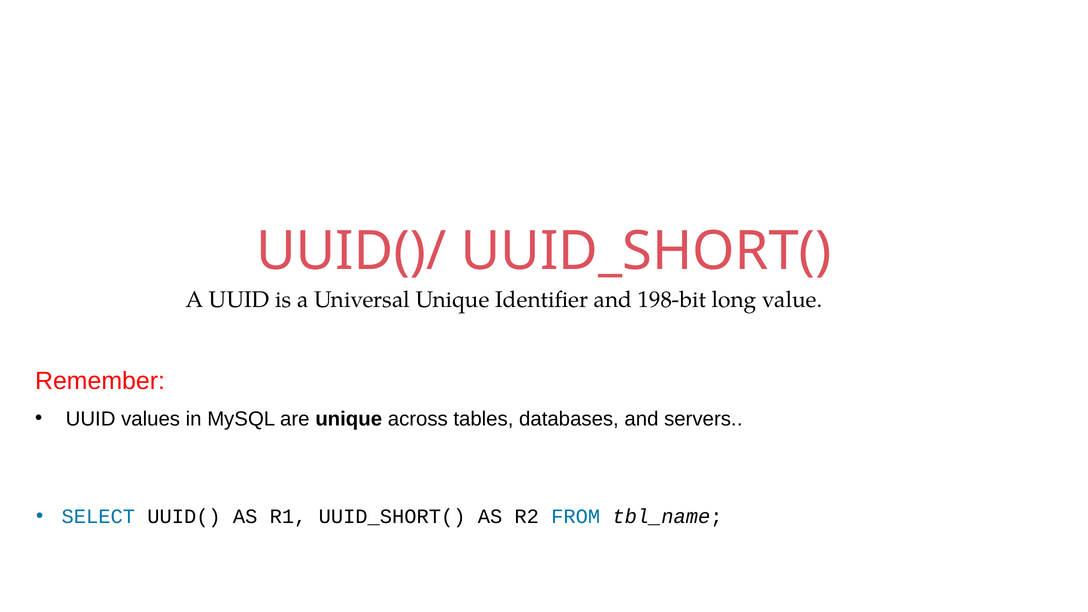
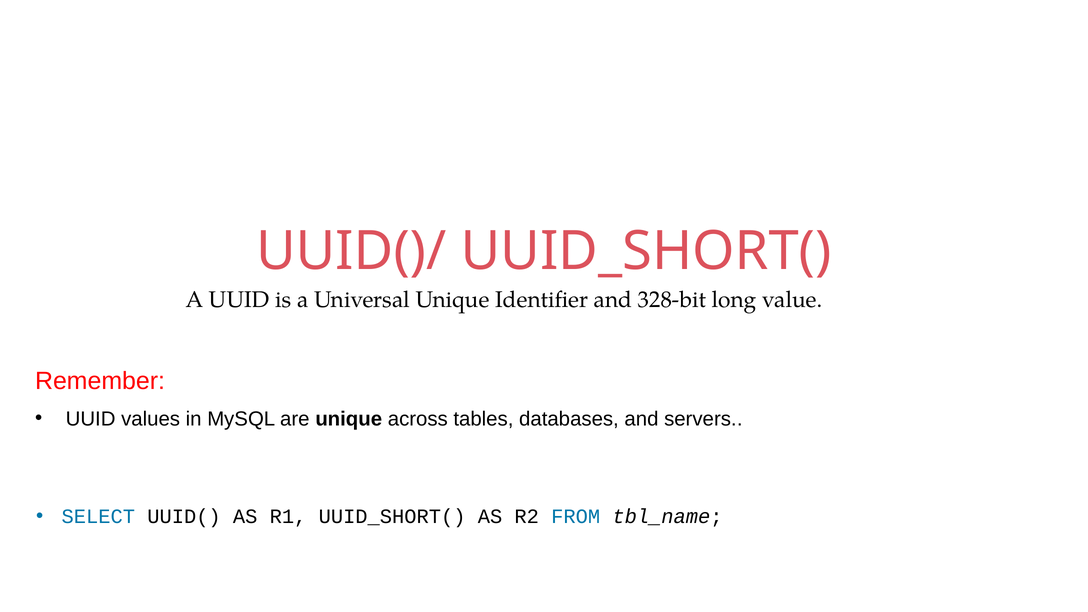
198-bit: 198-bit -> 328-bit
